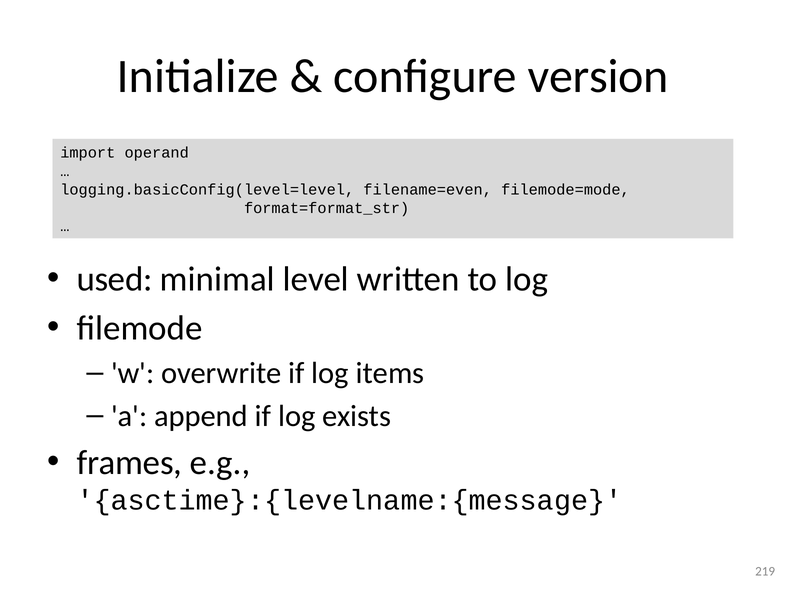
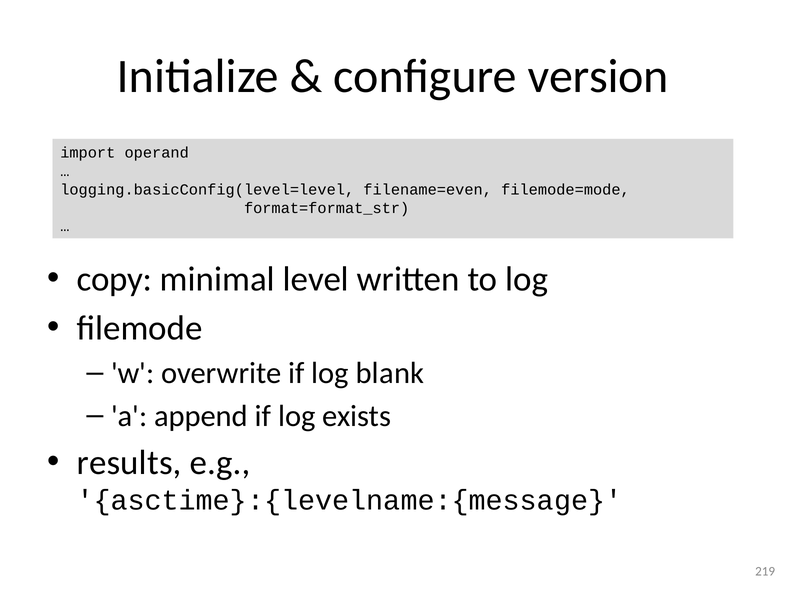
used: used -> copy
items: items -> blank
frames: frames -> results
